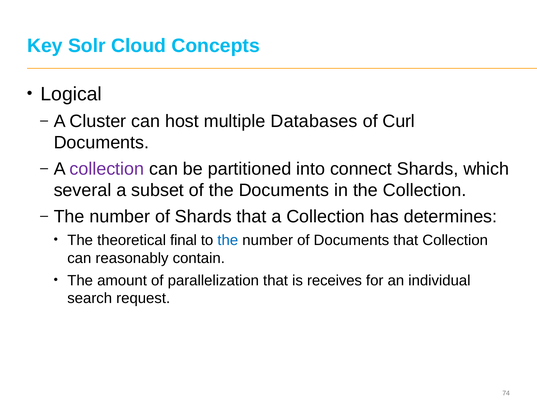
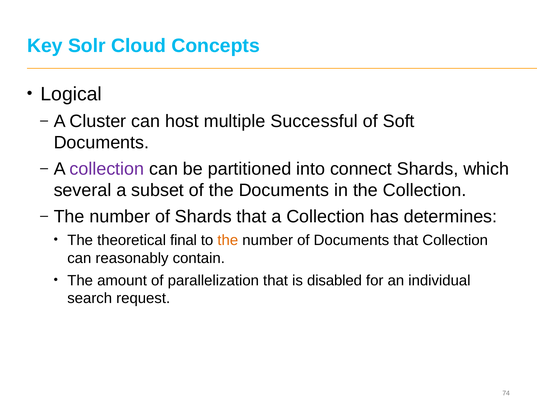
Databases: Databases -> Successful
Curl: Curl -> Soft
the at (228, 240) colour: blue -> orange
receives: receives -> disabled
